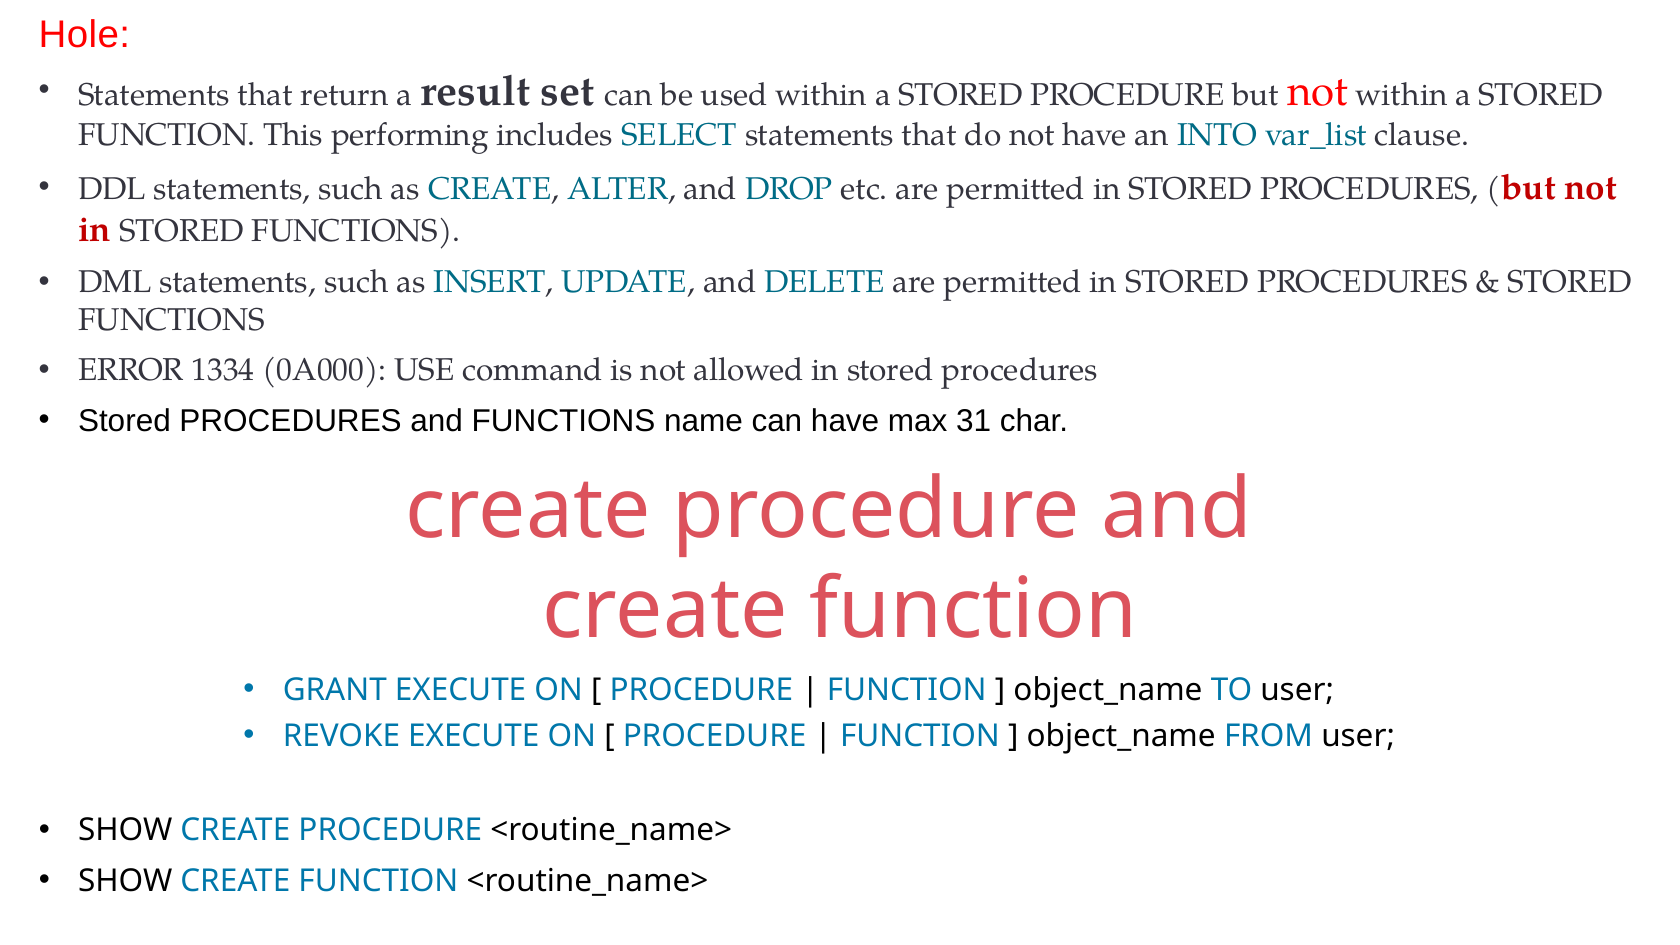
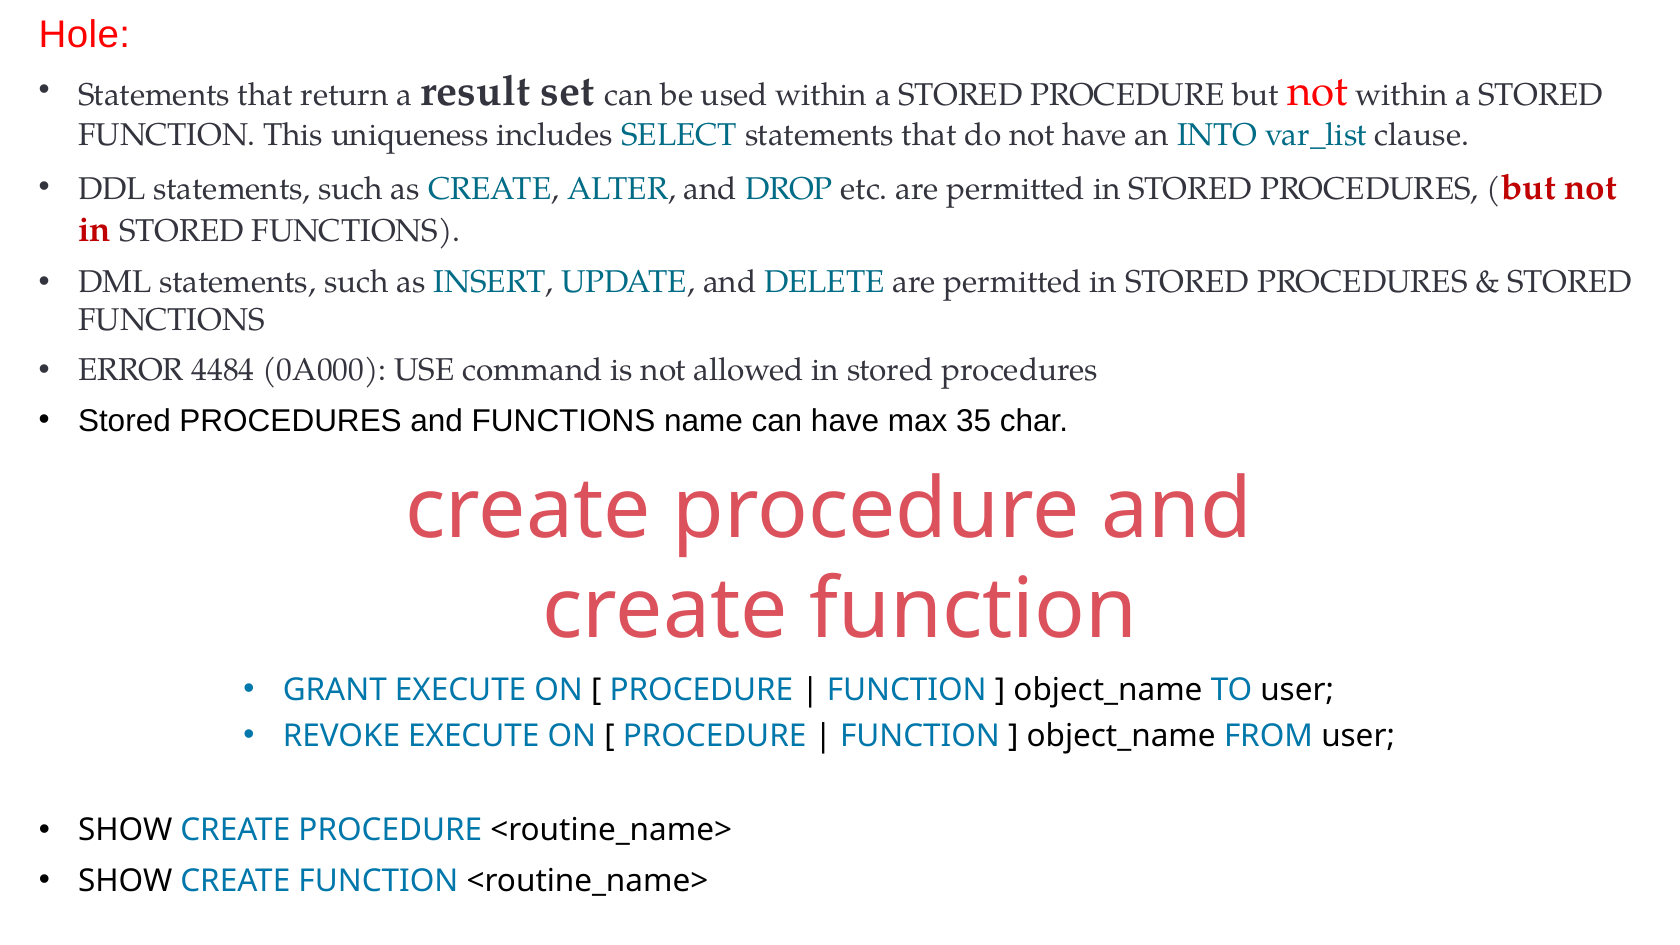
performing: performing -> uniqueness
1334: 1334 -> 4484
31: 31 -> 35
